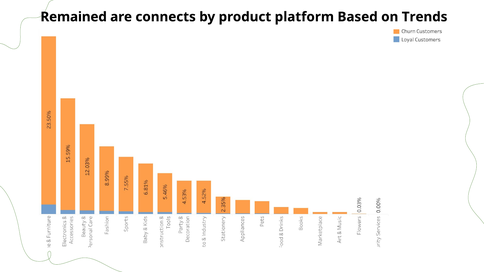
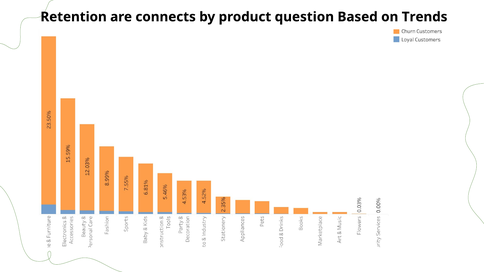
Remained: Remained -> Retention
platform: platform -> question
